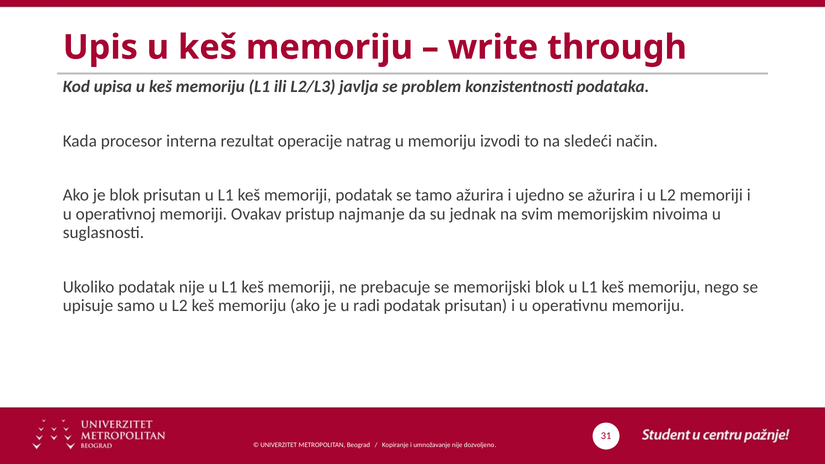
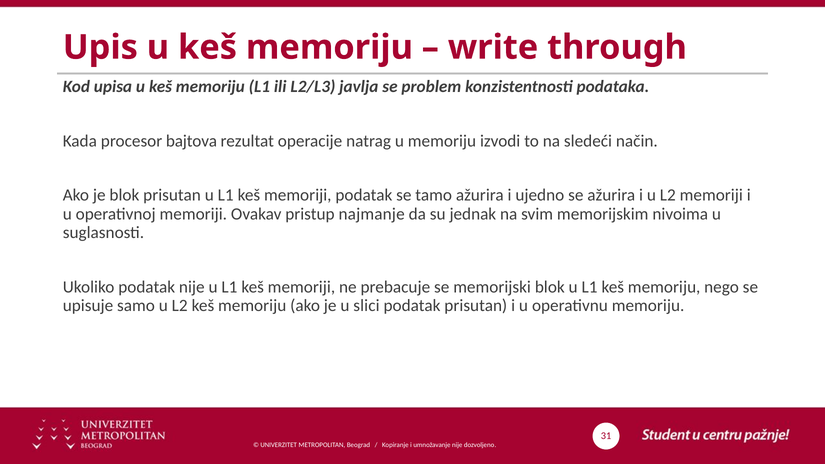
interna: interna -> bajtova
radi: radi -> slici
